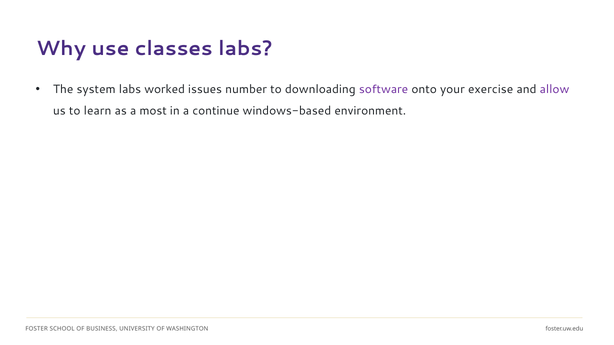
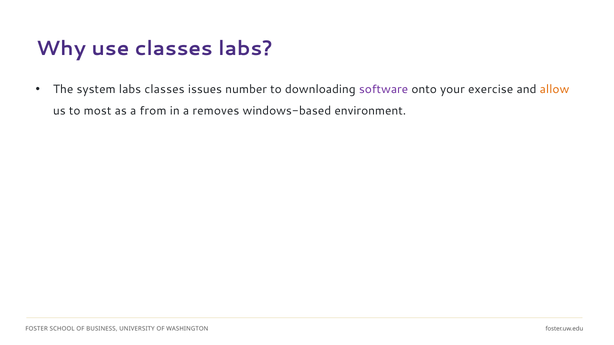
labs worked: worked -> classes
allow colour: purple -> orange
learn: learn -> most
most: most -> from
continue: continue -> removes
